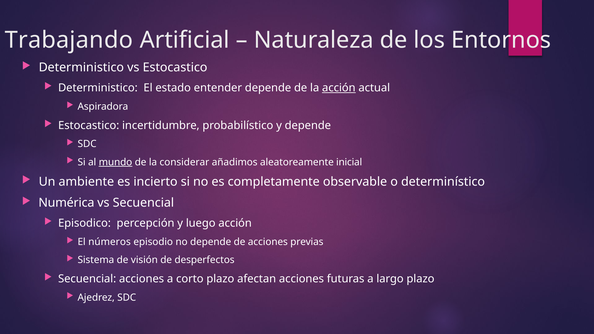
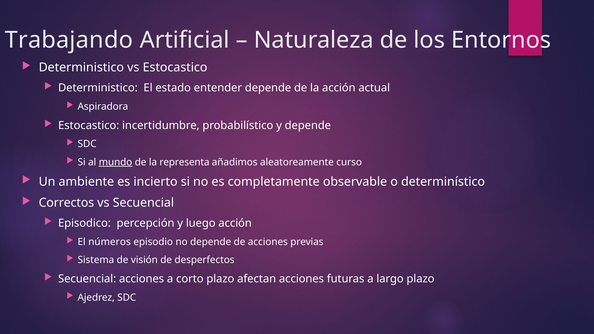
acción at (339, 88) underline: present -> none
considerar: considerar -> representa
inicial: inicial -> curso
Numérica: Numérica -> Correctos
